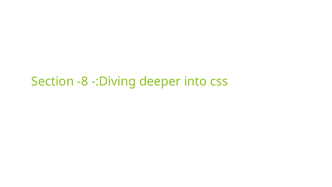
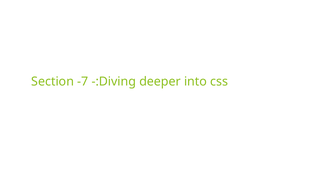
-8: -8 -> -7
